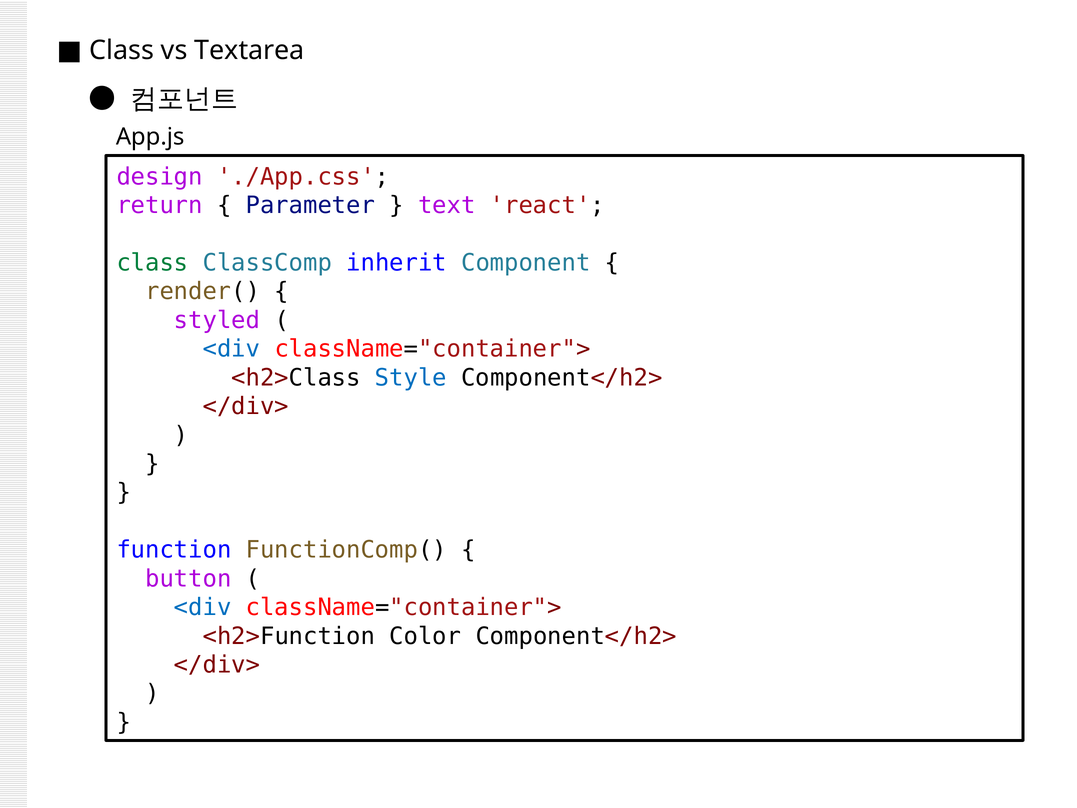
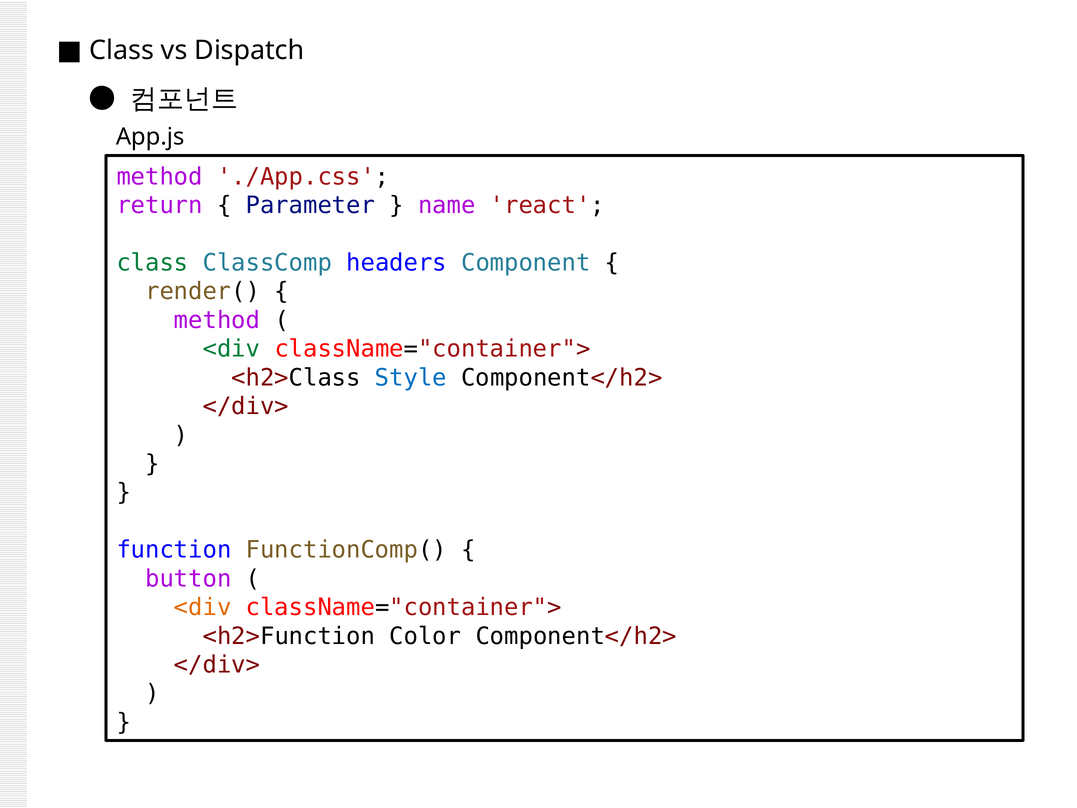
Textarea: Textarea -> Dispatch
design at (160, 177): design -> method
text: text -> name
inherit: inherit -> headers
styled at (217, 320): styled -> method
<div at (231, 349) colour: blue -> green
<div at (203, 607) colour: blue -> orange
